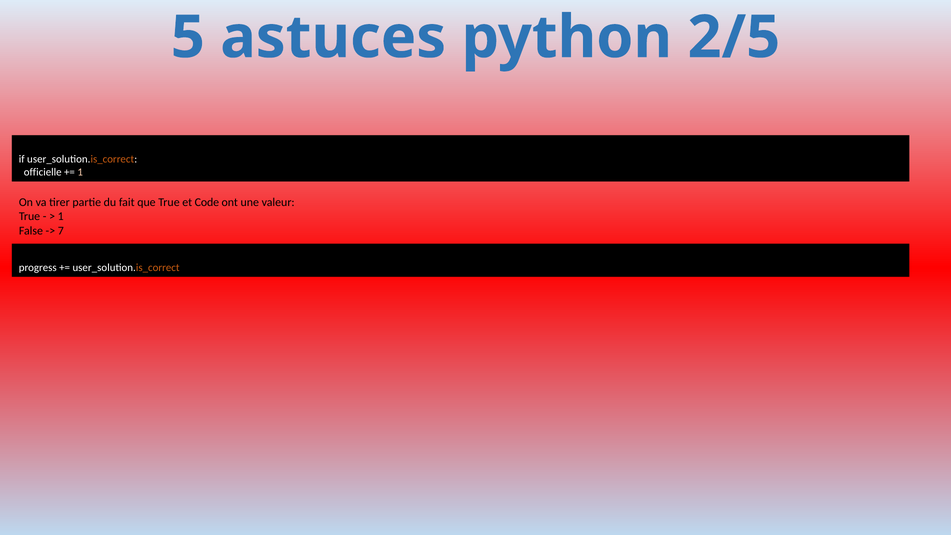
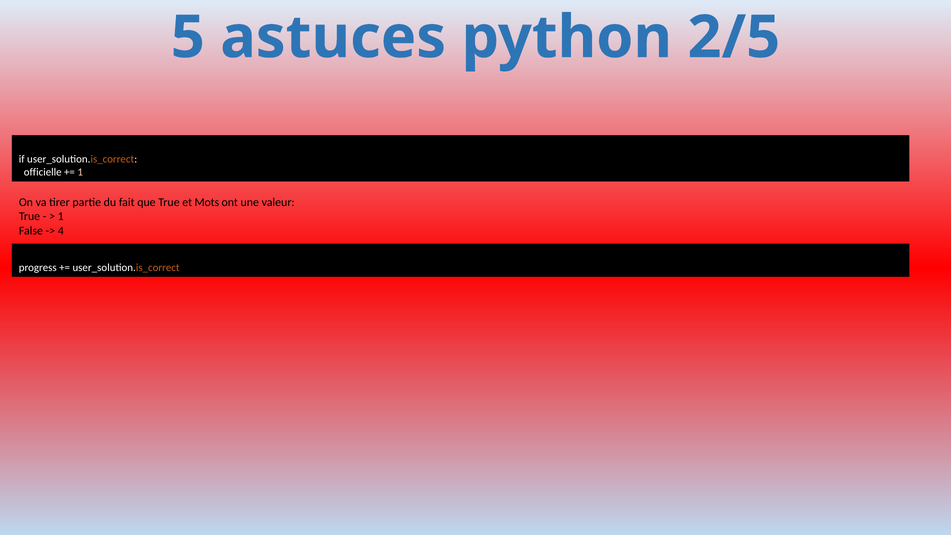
Code: Code -> Mots
7: 7 -> 4
